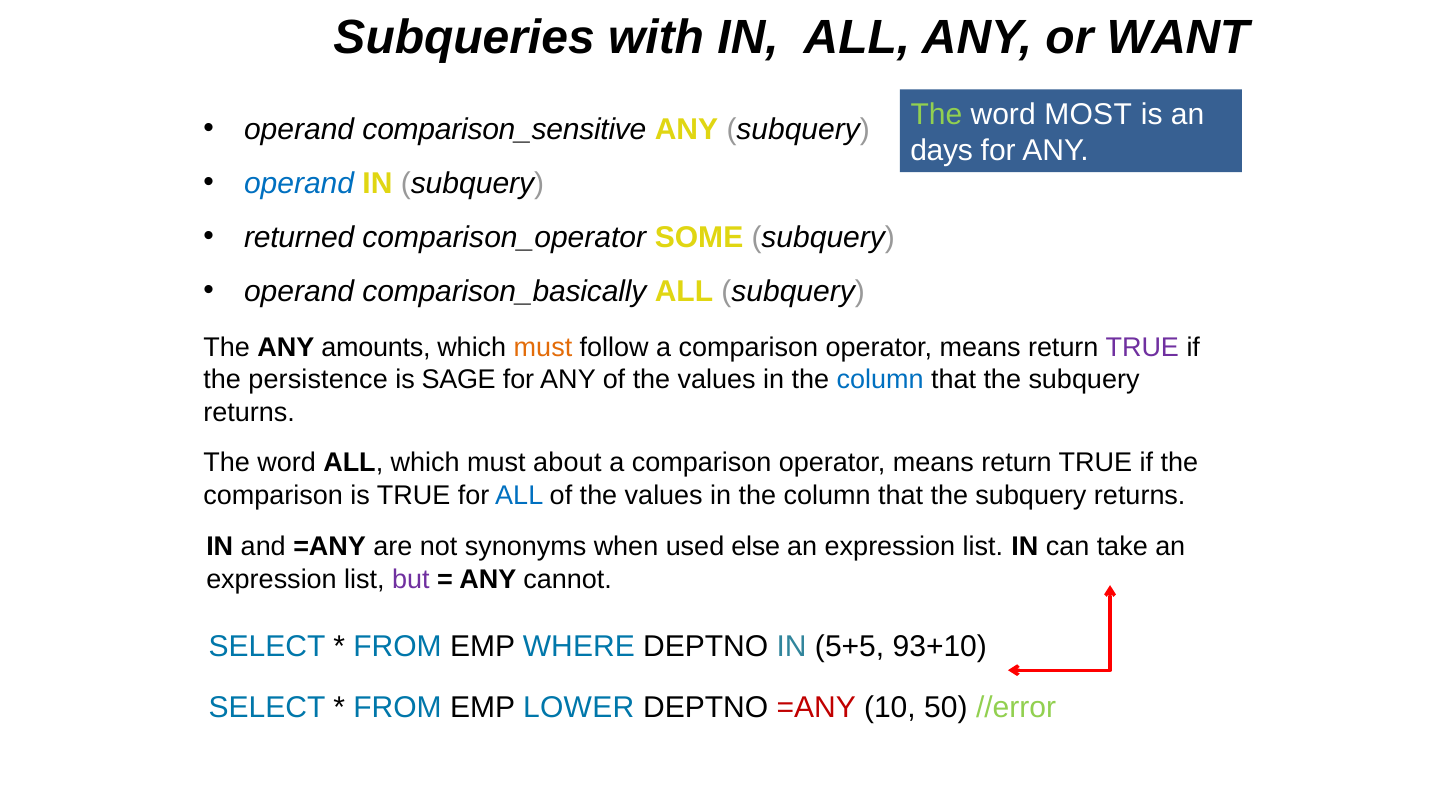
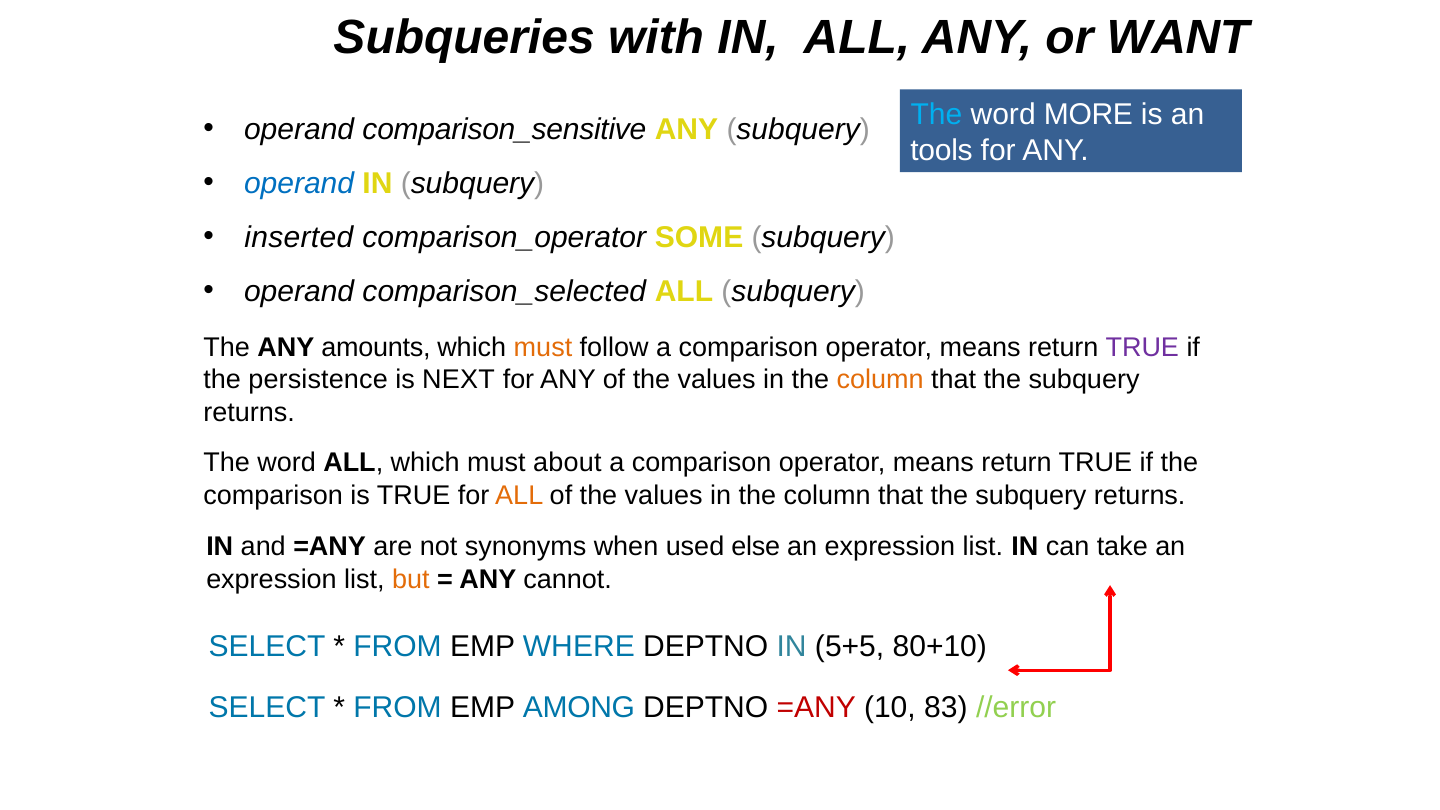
The at (936, 115) colour: light green -> light blue
MOST: MOST -> MORE
days: days -> tools
returned: returned -> inserted
comparison_basically: comparison_basically -> comparison_selected
SAGE: SAGE -> NEXT
column at (880, 380) colour: blue -> orange
ALL at (519, 495) colour: blue -> orange
but colour: purple -> orange
93+10: 93+10 -> 80+10
LOWER: LOWER -> AMONG
50: 50 -> 83
